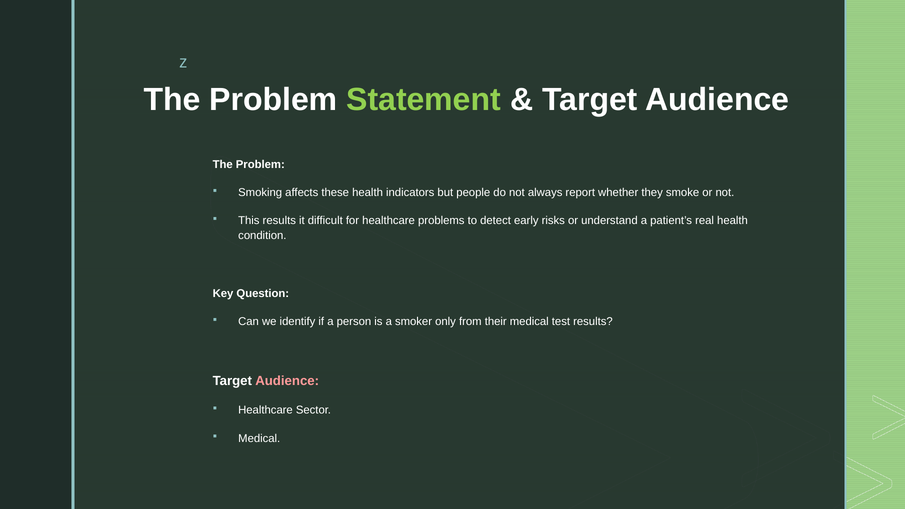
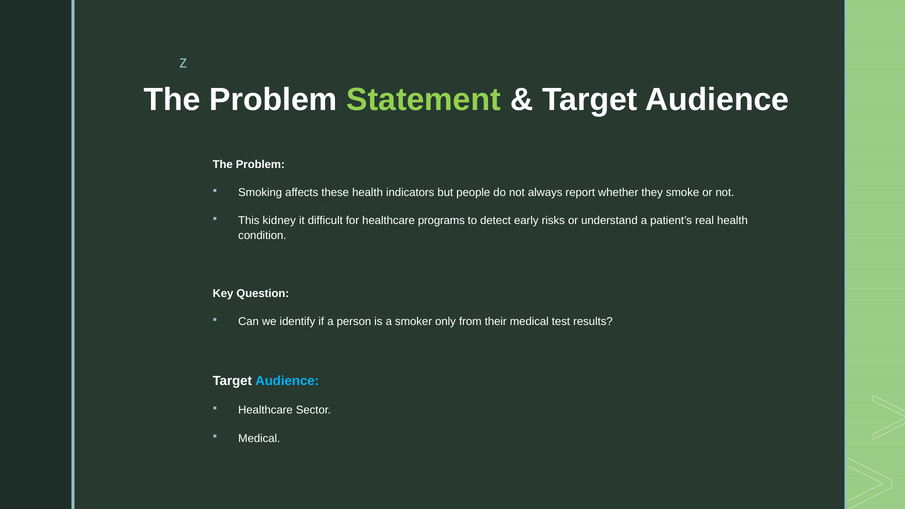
This results: results -> kidney
problems: problems -> programs
Audience at (287, 381) colour: pink -> light blue
